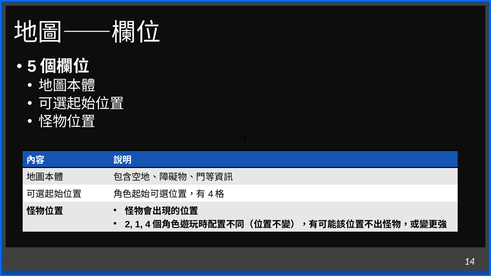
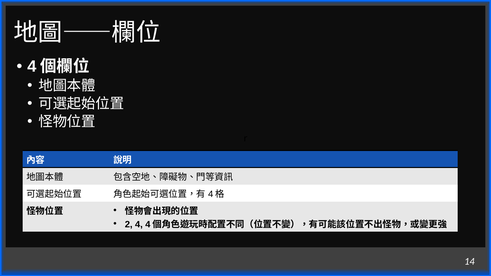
5 at (32, 67): 5 -> 4
2 1: 1 -> 4
